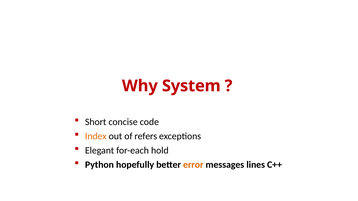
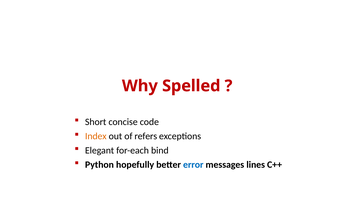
System: System -> Spelled
hold: hold -> bind
error colour: orange -> blue
